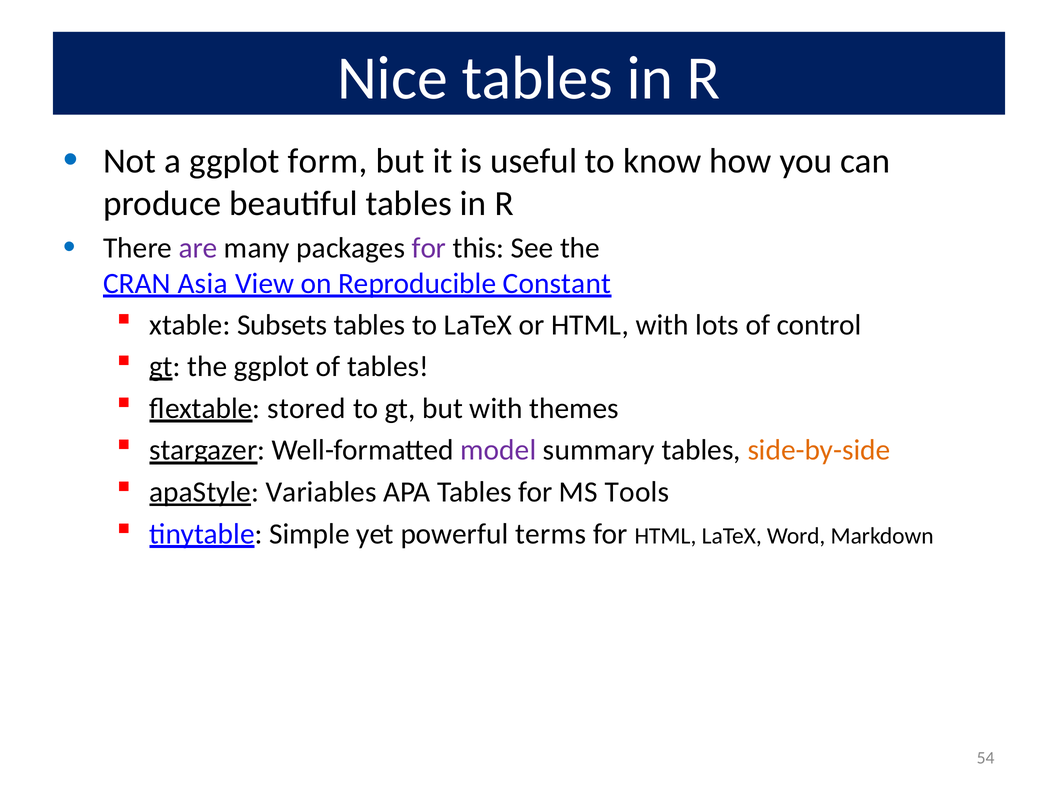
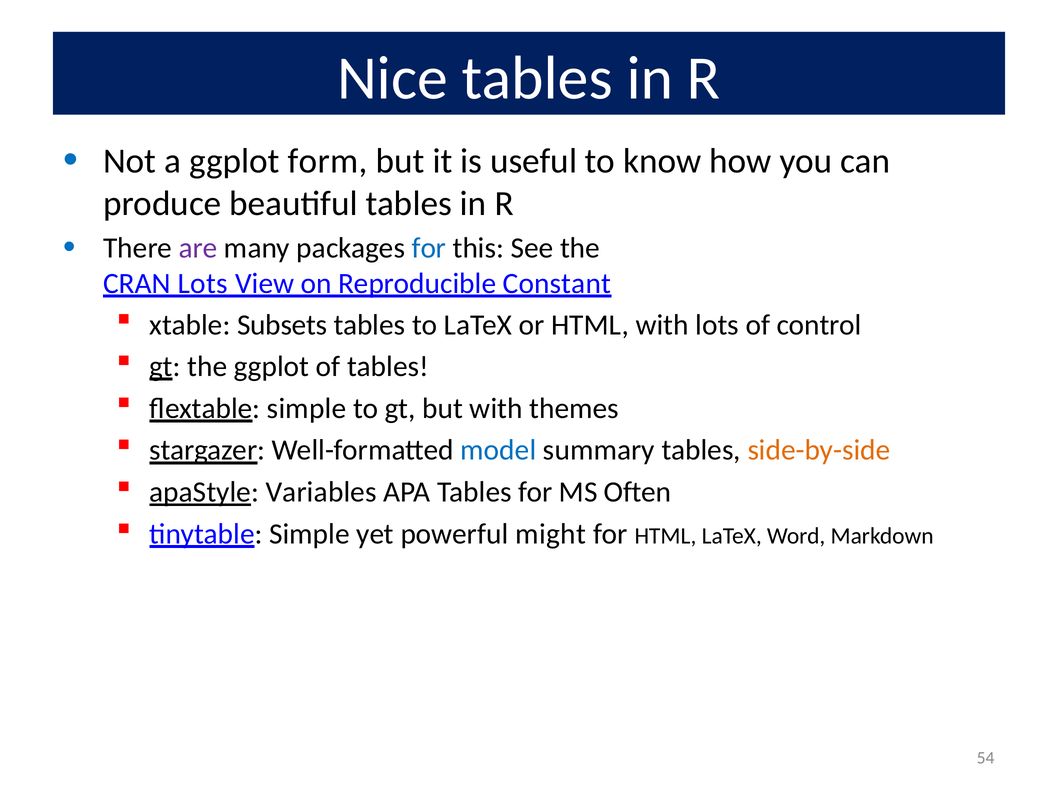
for at (429, 248) colour: purple -> blue
CRAN Asia: Asia -> Lots
flextable stored: stored -> simple
model colour: purple -> blue
Tools: Tools -> Often
terms: terms -> might
